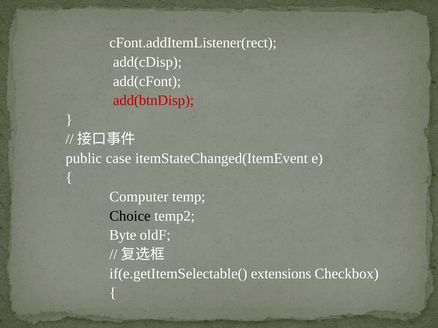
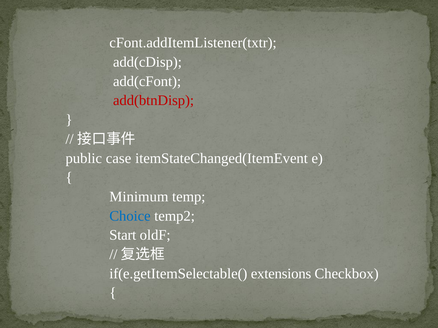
cFont.addItemListener(rect: cFont.addItemListener(rect -> cFont.addItemListener(txtr
Computer: Computer -> Minimum
Choice colour: black -> blue
Byte: Byte -> Start
